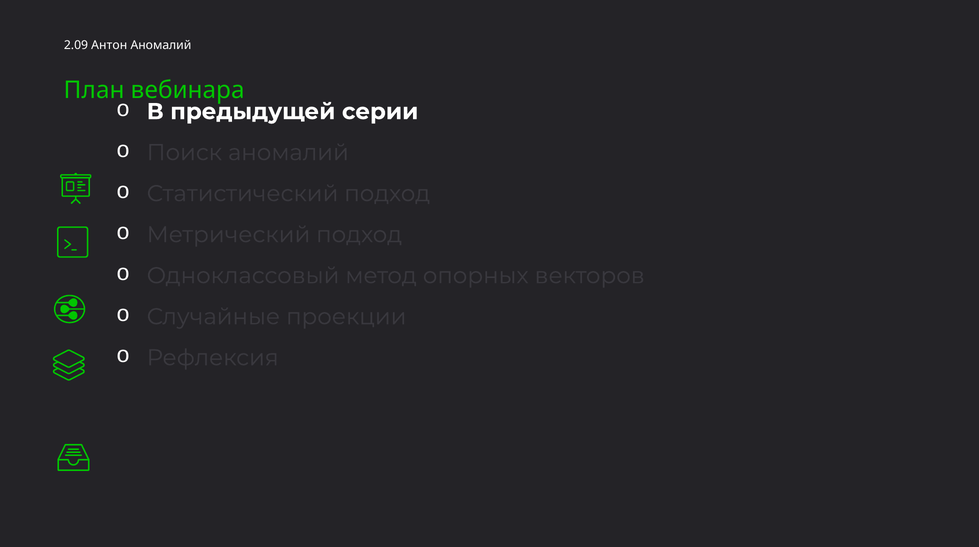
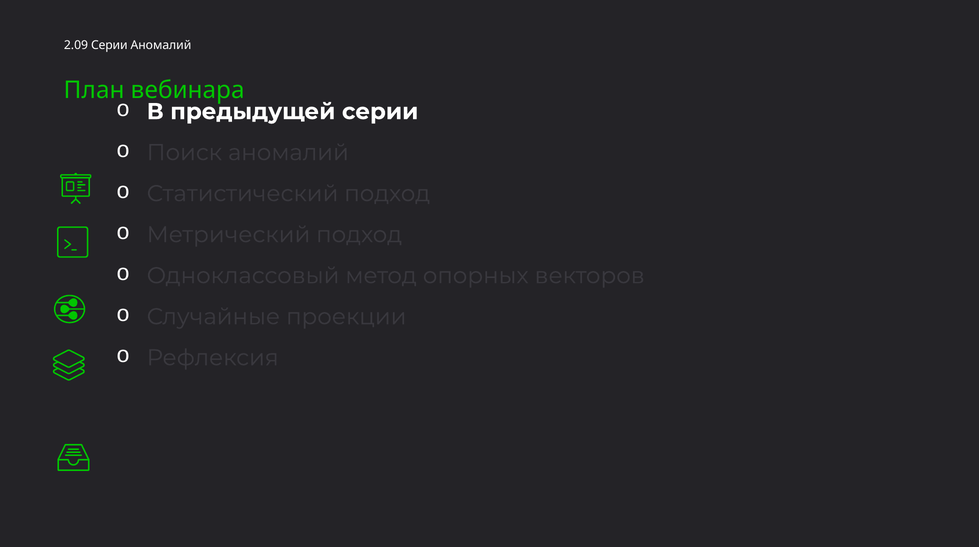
2.09 Антон: Антон -> Серии
